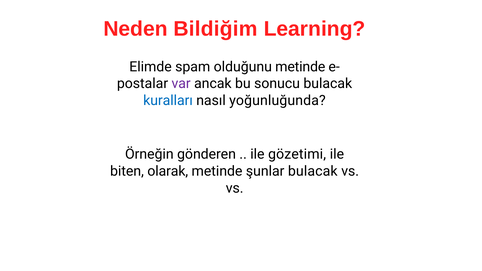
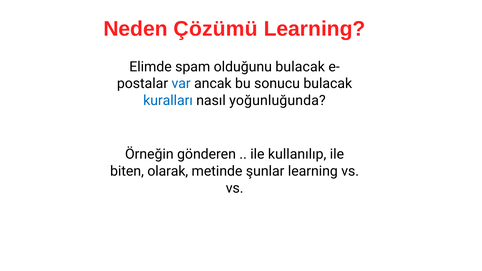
Bildiğim: Bildiğim -> Çözümü
olduğunu metinde: metinde -> bulacak
var colour: purple -> blue
gözetimi: gözetimi -> kullanılıp
şunlar bulacak: bulacak -> learning
